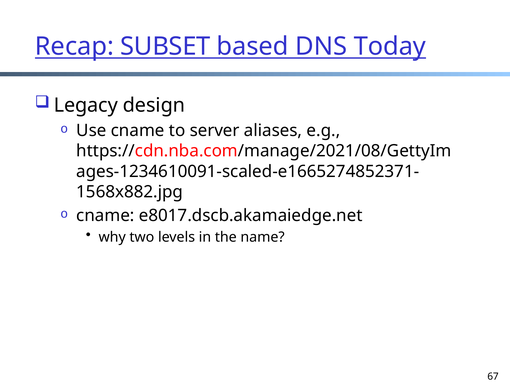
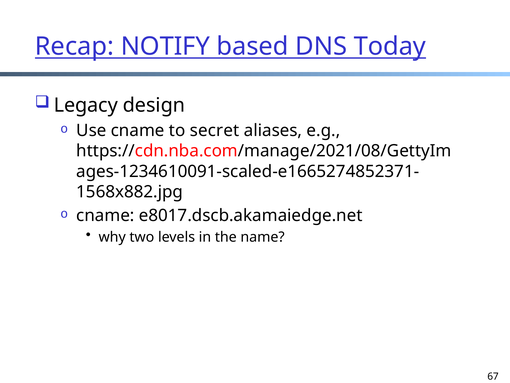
SUBSET: SUBSET -> NOTIFY
server: server -> secret
